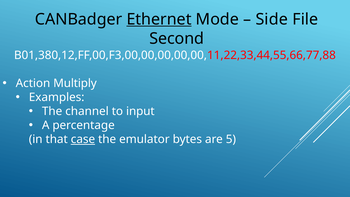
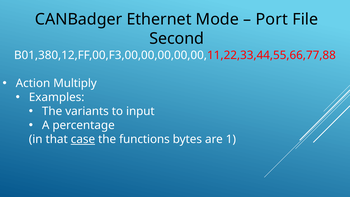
Ethernet underline: present -> none
Side: Side -> Port
channel: channel -> variants
emulator: emulator -> functions
5: 5 -> 1
